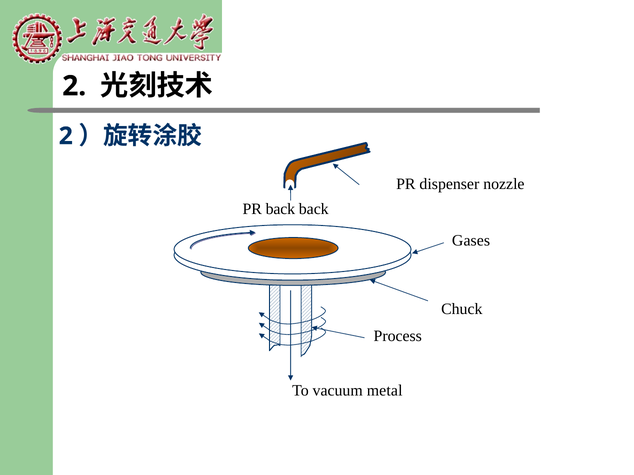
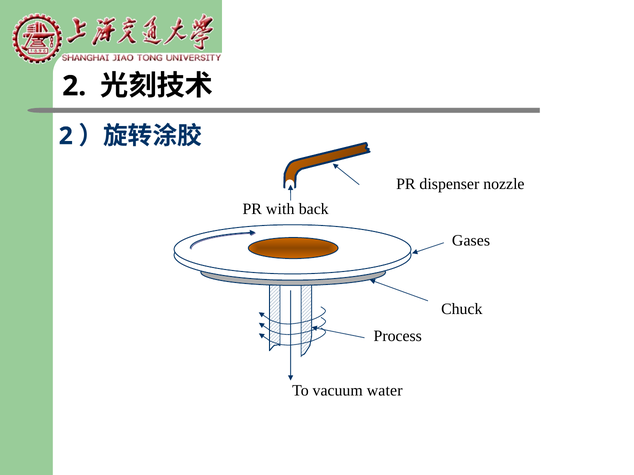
PR back: back -> with
metal: metal -> water
